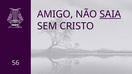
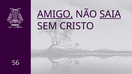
AMIGO underline: none -> present
